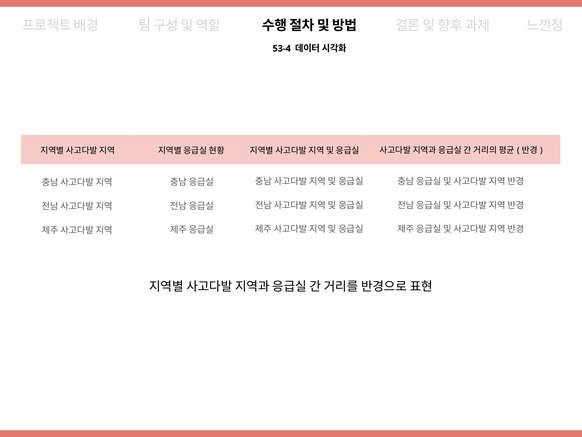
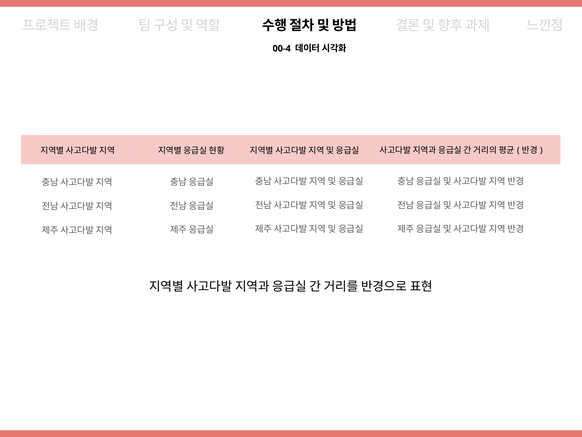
53-4: 53-4 -> 00-4
